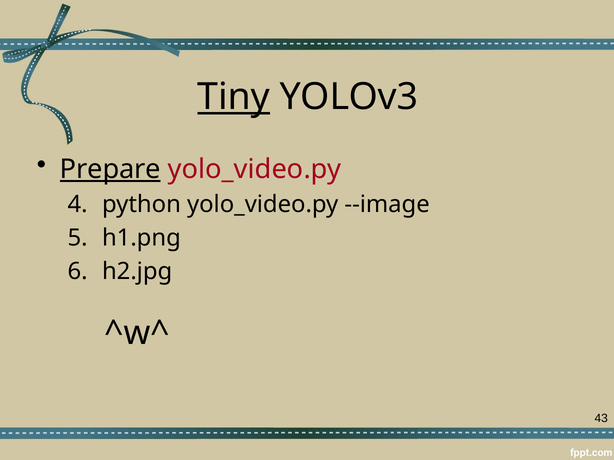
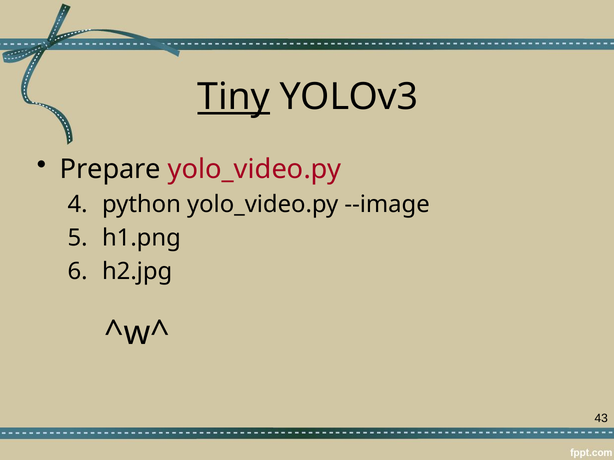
Prepare underline: present -> none
